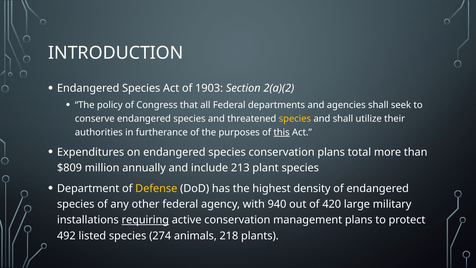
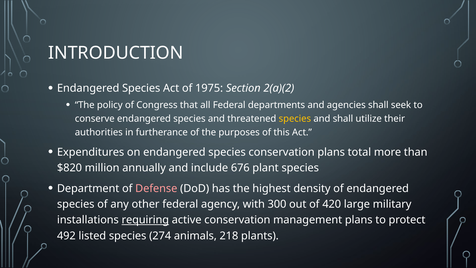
1903: 1903 -> 1975
this underline: present -> none
$809: $809 -> $820
213: 213 -> 676
Defense colour: yellow -> pink
940: 940 -> 300
